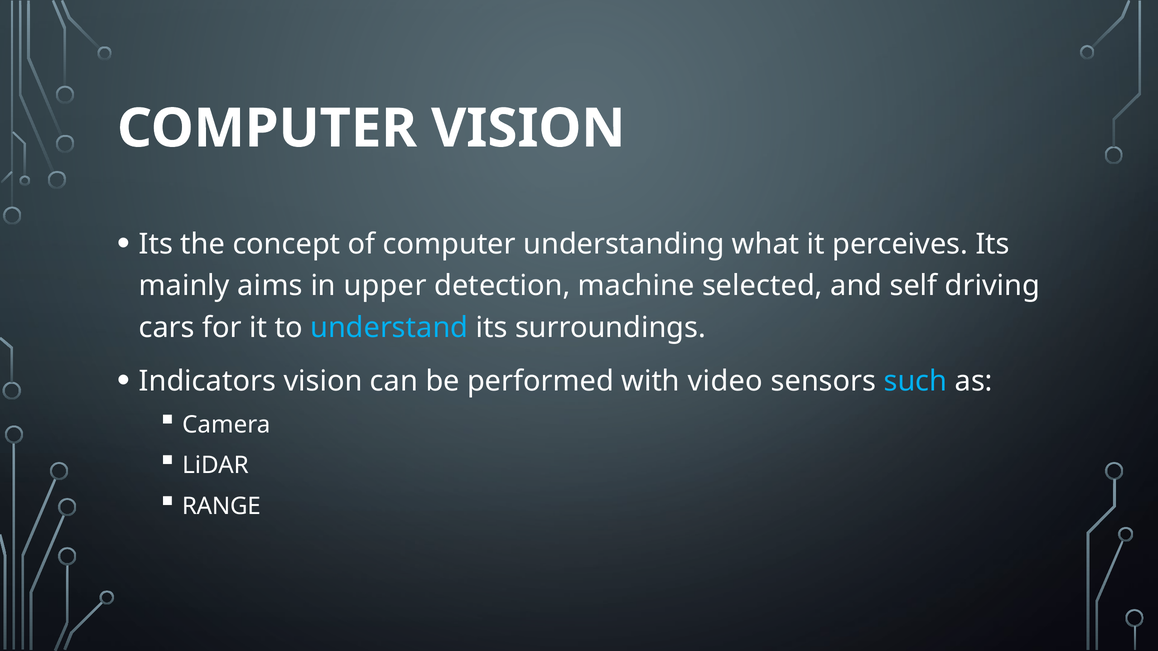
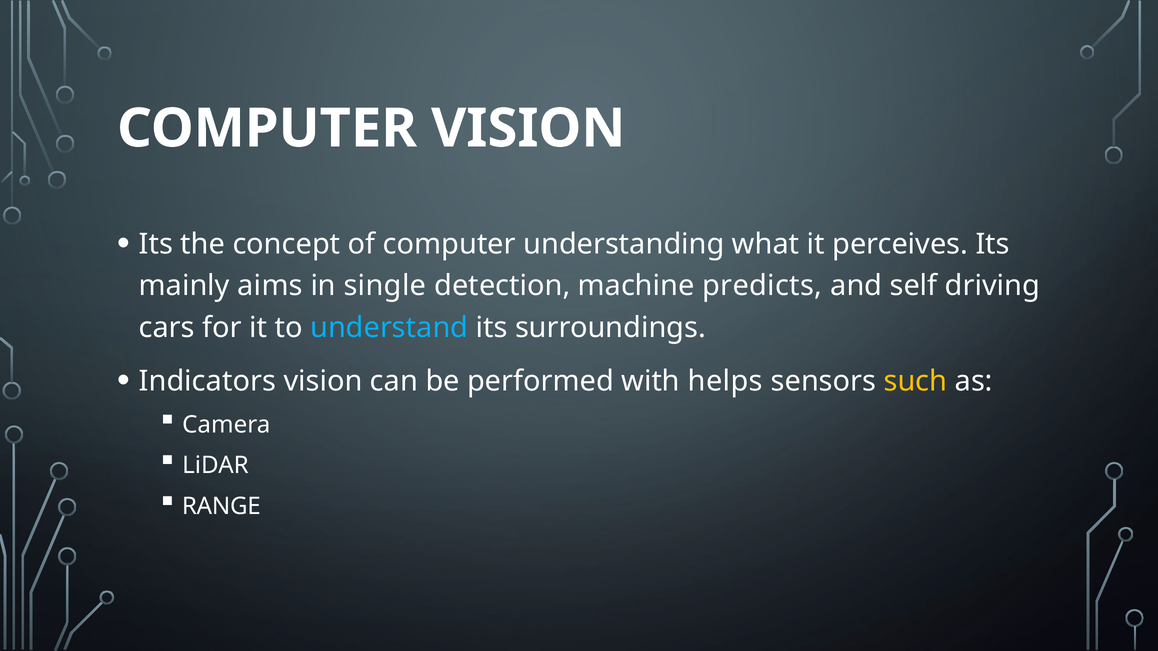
upper: upper -> single
selected: selected -> predicts
video: video -> helps
such colour: light blue -> yellow
